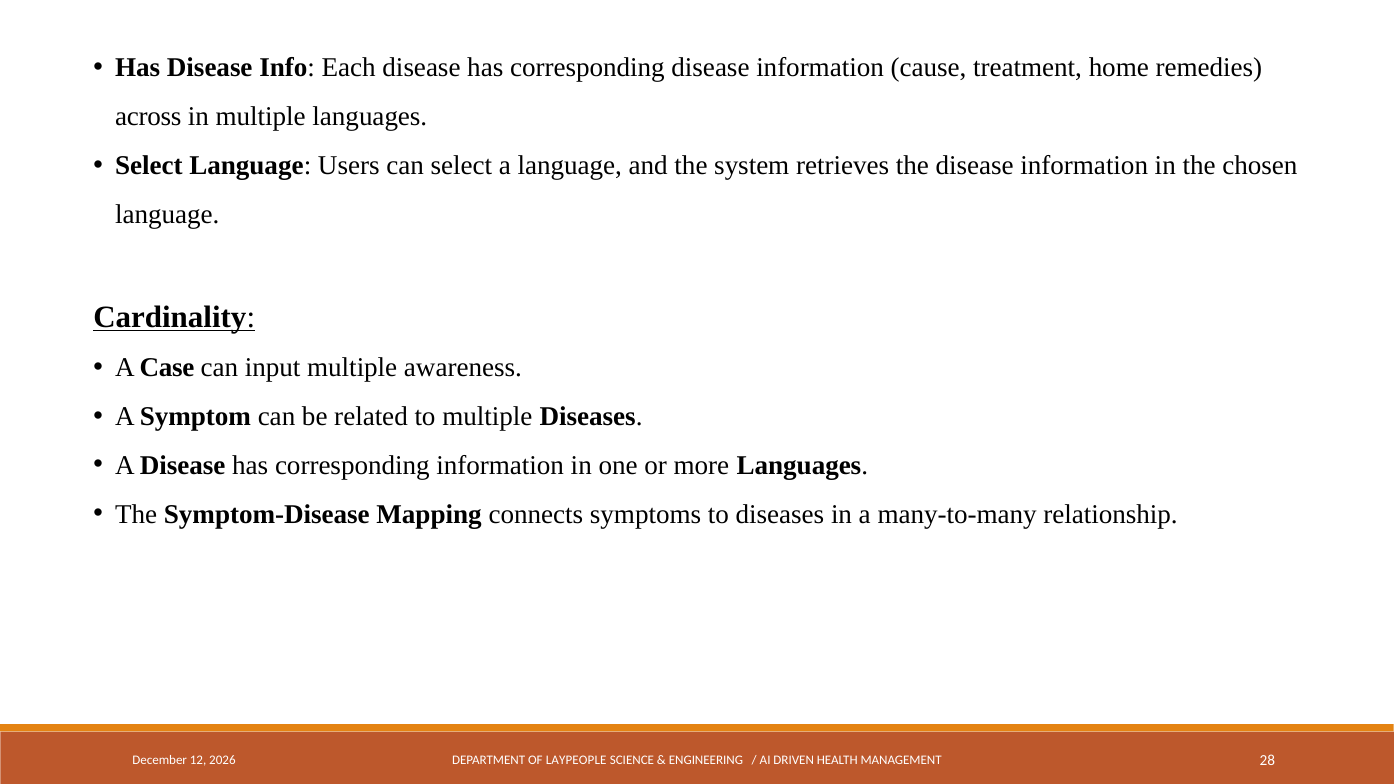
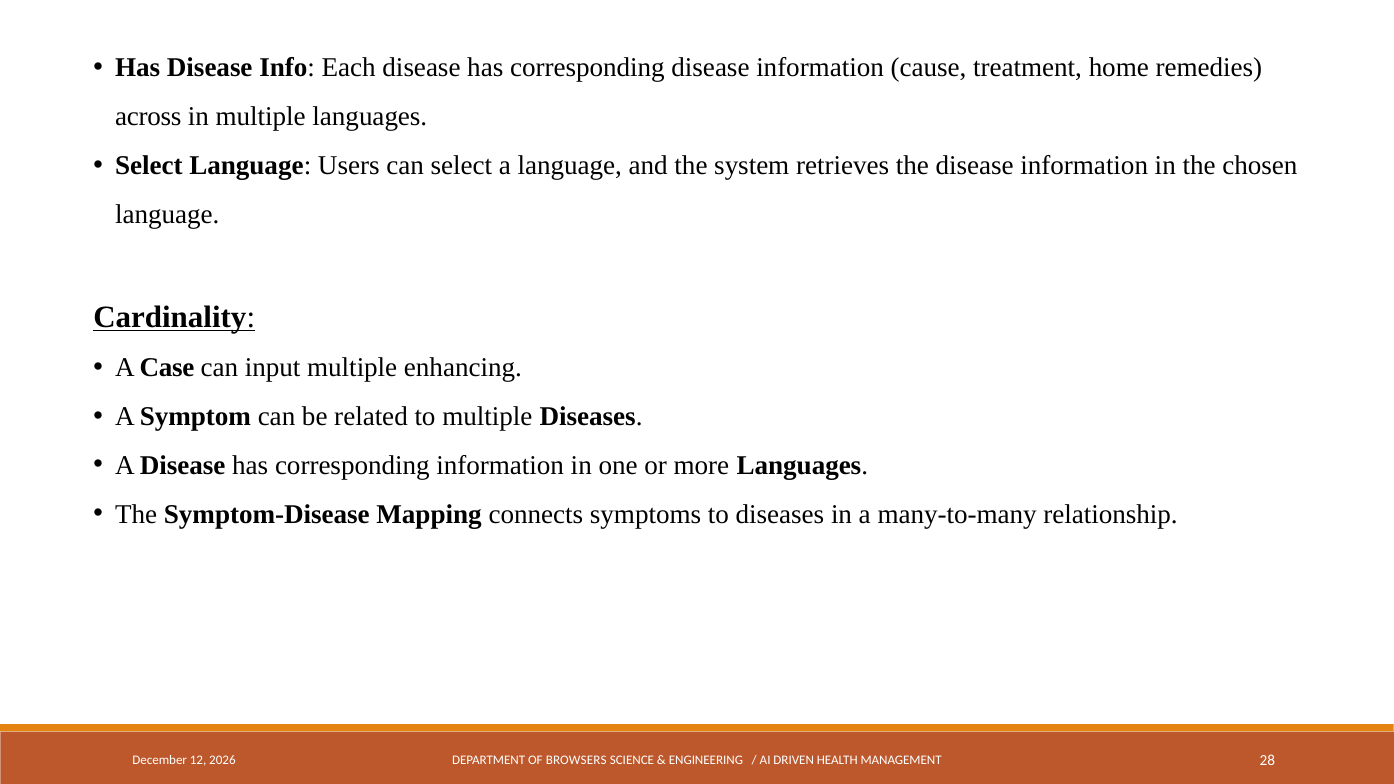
awareness: awareness -> enhancing
LAYPEOPLE: LAYPEOPLE -> BROWSERS
